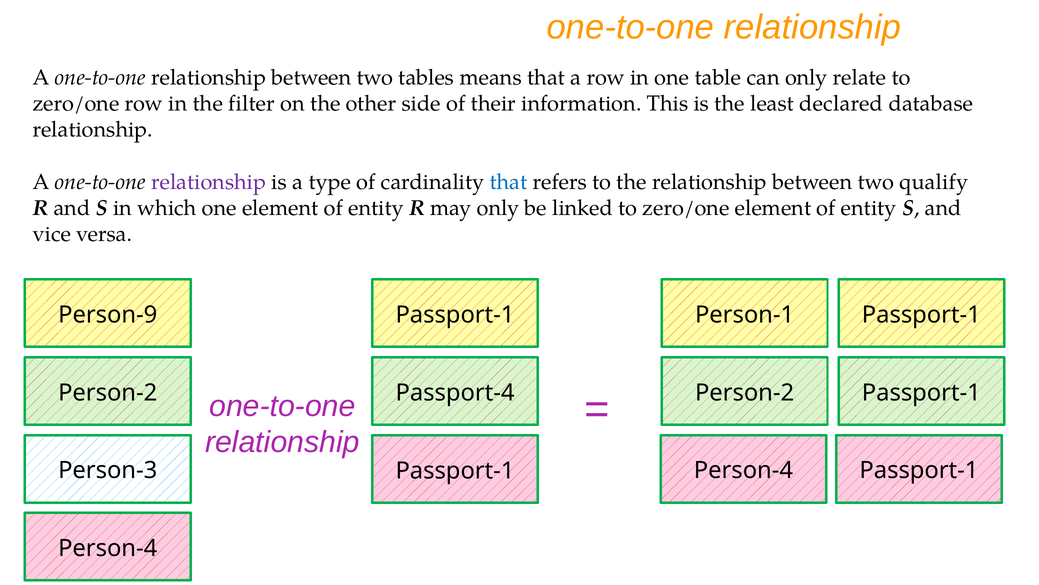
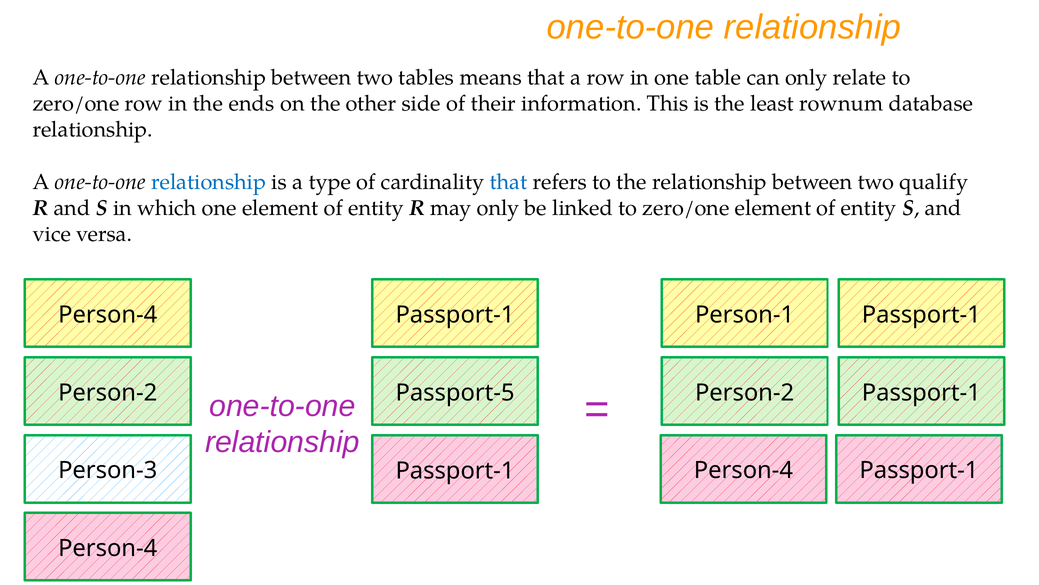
filter: filter -> ends
declared: declared -> rownum
relationship at (209, 182) colour: purple -> blue
Person-9 at (108, 315): Person-9 -> Person-4
Passport-4: Passport-4 -> Passport-5
